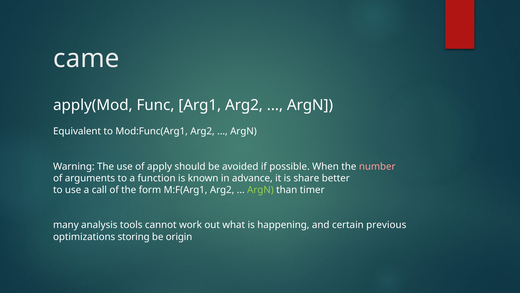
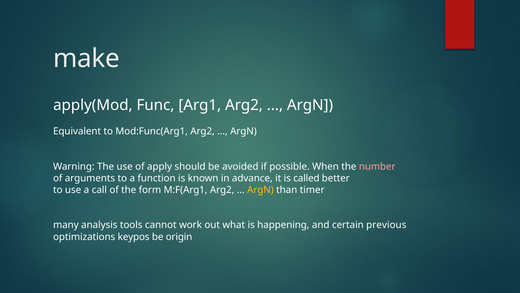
came: came -> make
share: share -> called
ArgN at (260, 190) colour: light green -> yellow
storing: storing -> keypos
